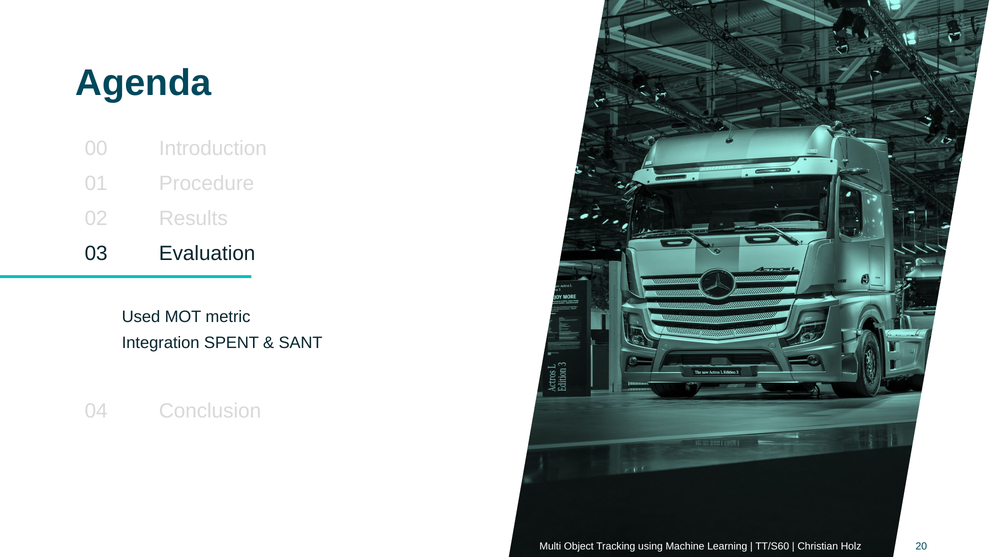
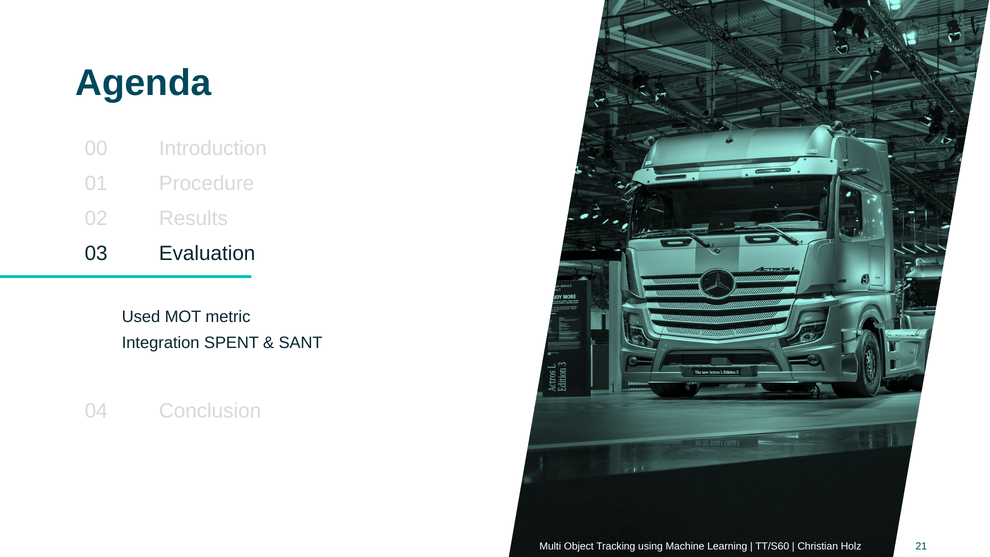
20: 20 -> 21
